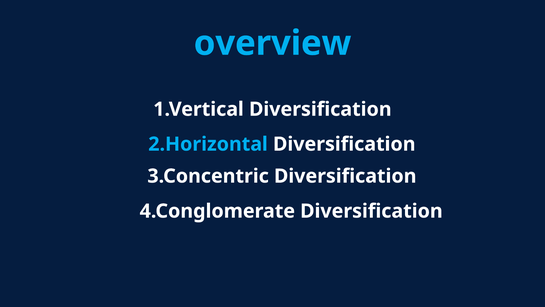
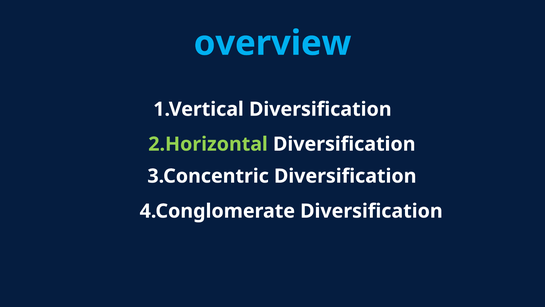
2.Horizontal colour: light blue -> light green
